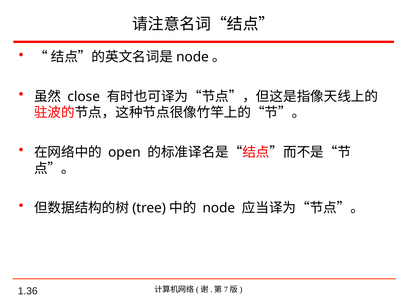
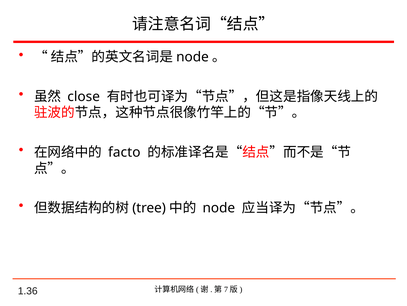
open: open -> facto
